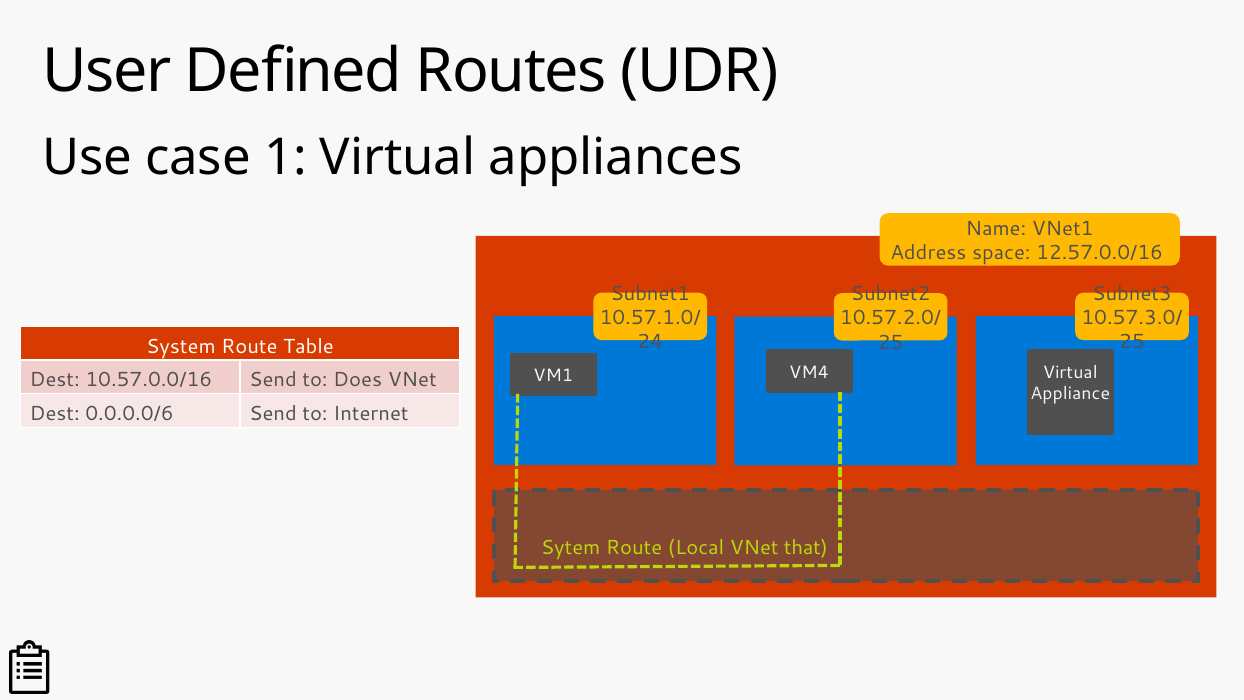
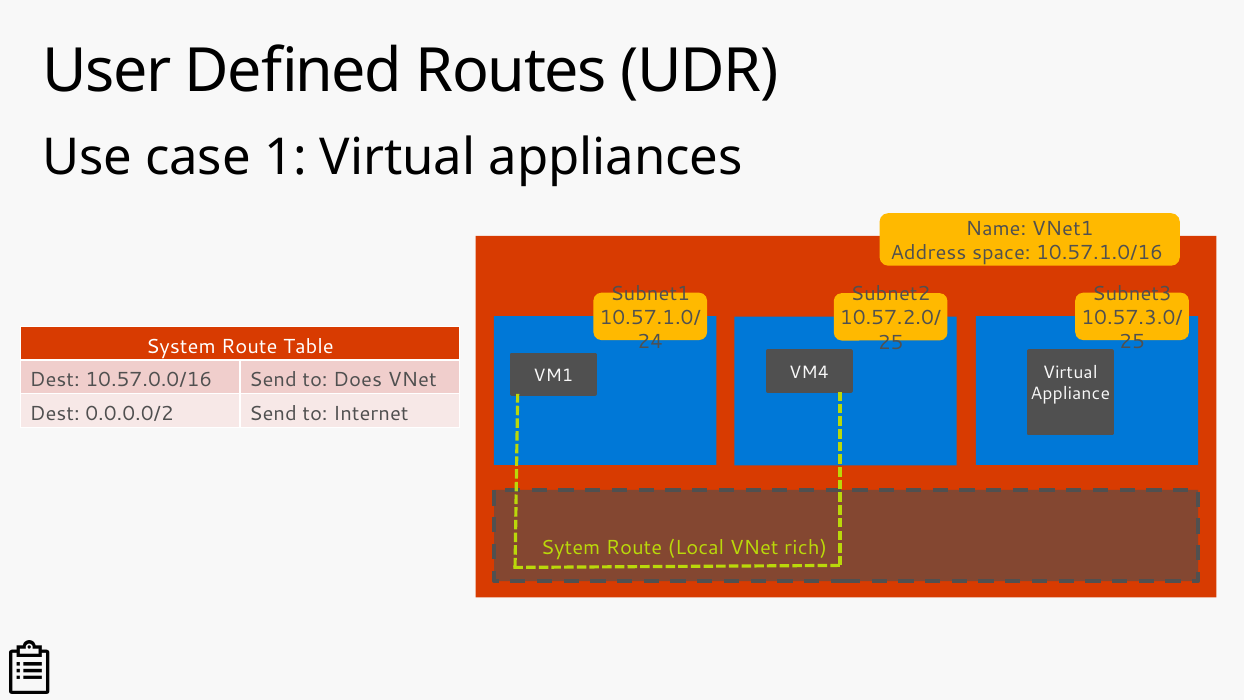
12.57.0.0/16: 12.57.0.0/16 -> 10.57.1.0/16
0.0.0.0/6: 0.0.0.0/6 -> 0.0.0.0/2
that: that -> rich
